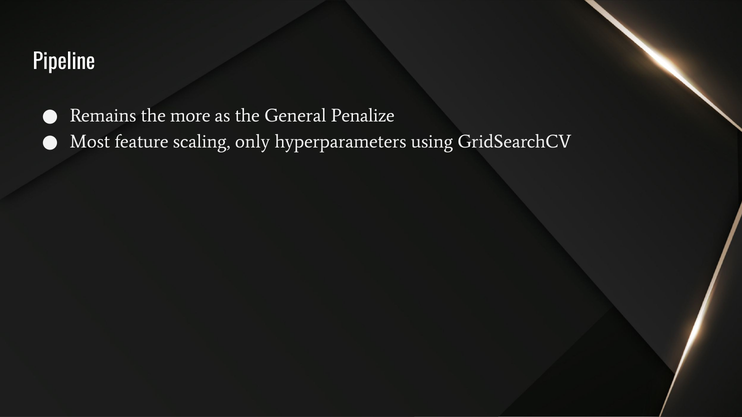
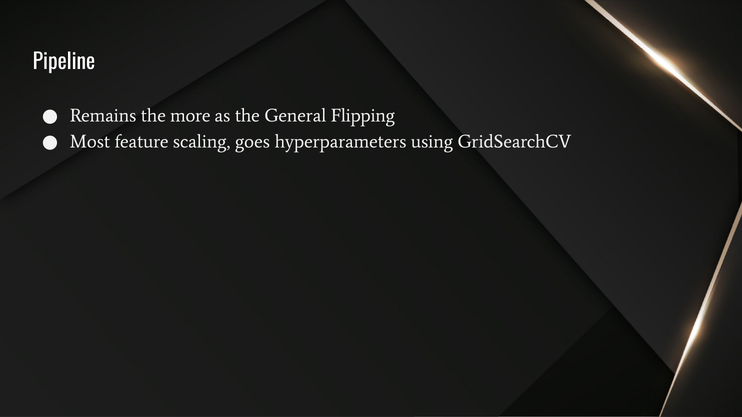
Penalize: Penalize -> Flipping
only: only -> goes
